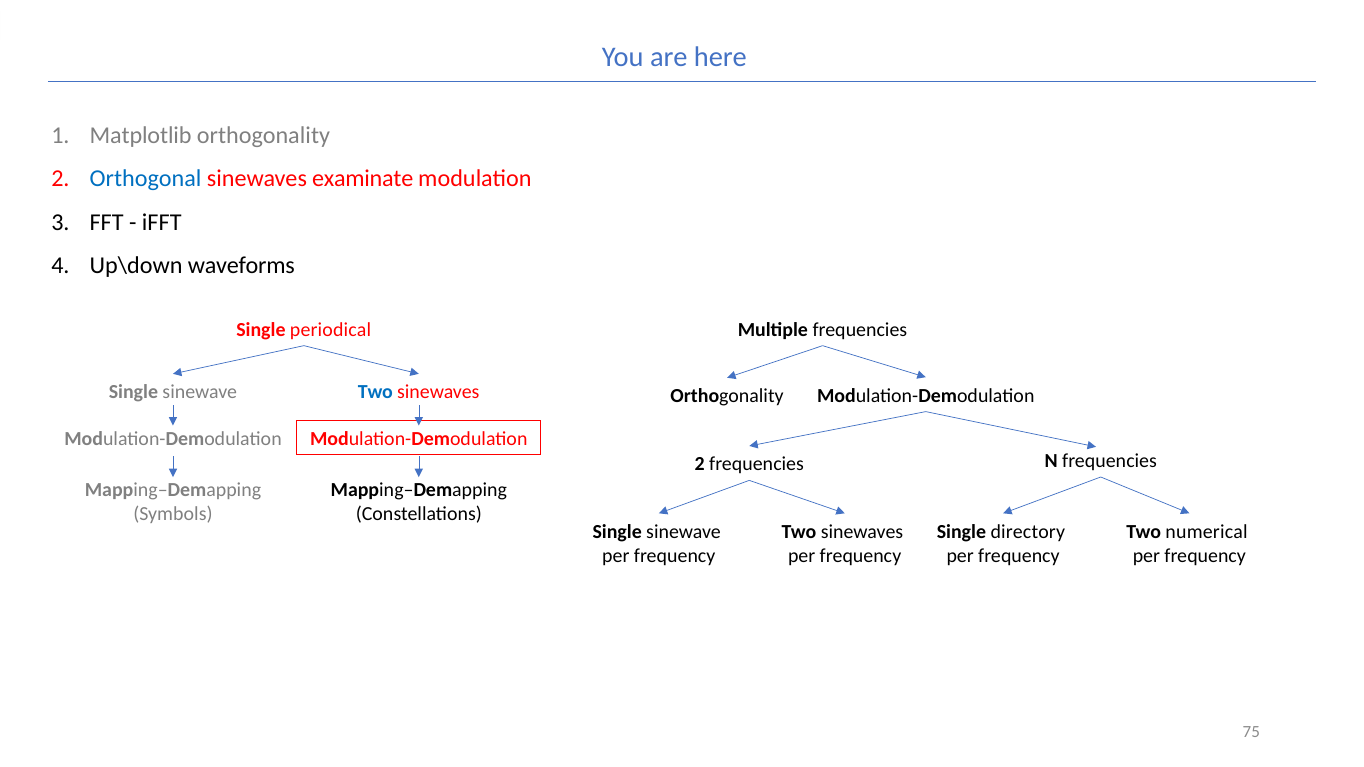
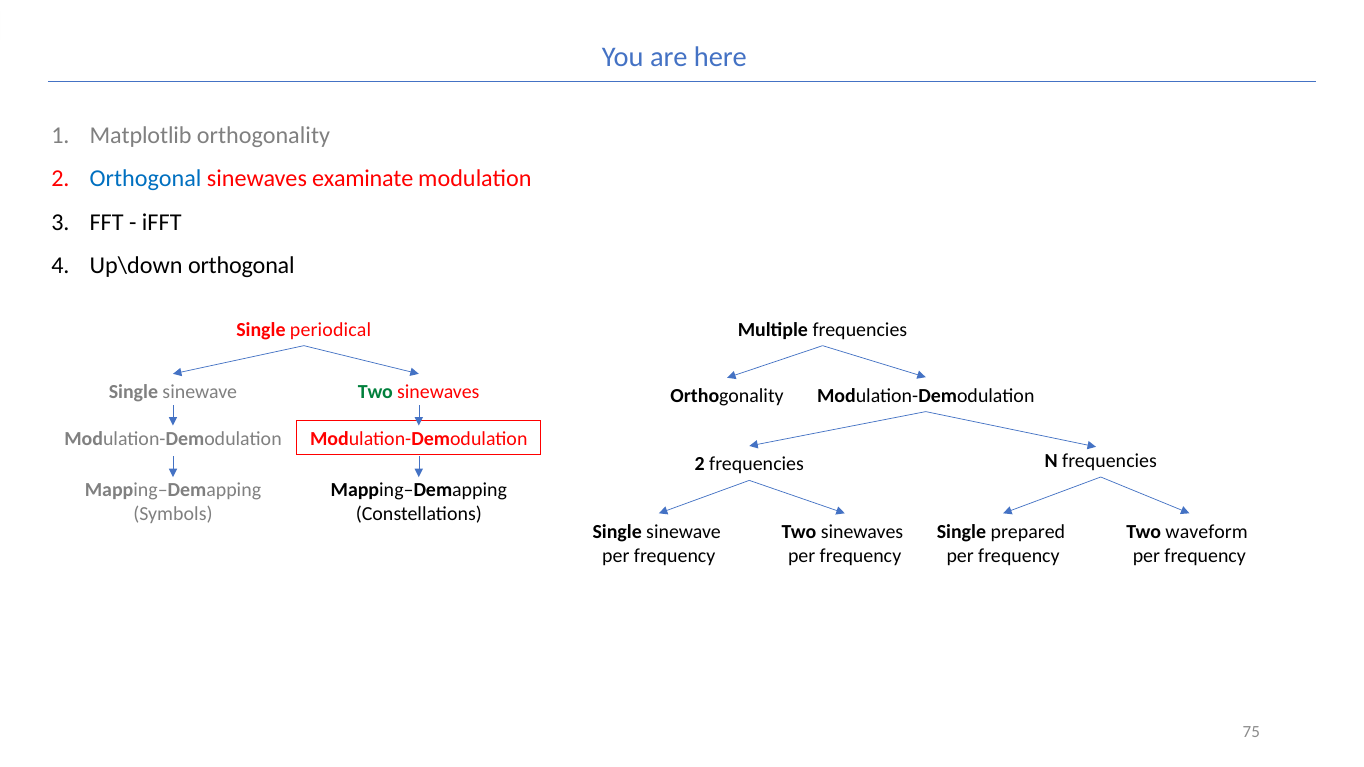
Up\down waveforms: waveforms -> orthogonal
Two at (375, 392) colour: blue -> green
directory: directory -> prepared
numerical: numerical -> waveform
